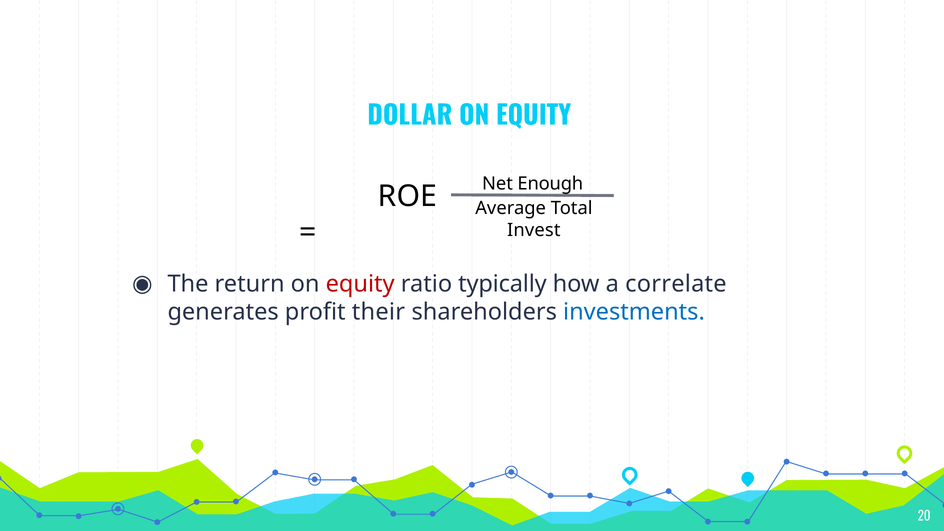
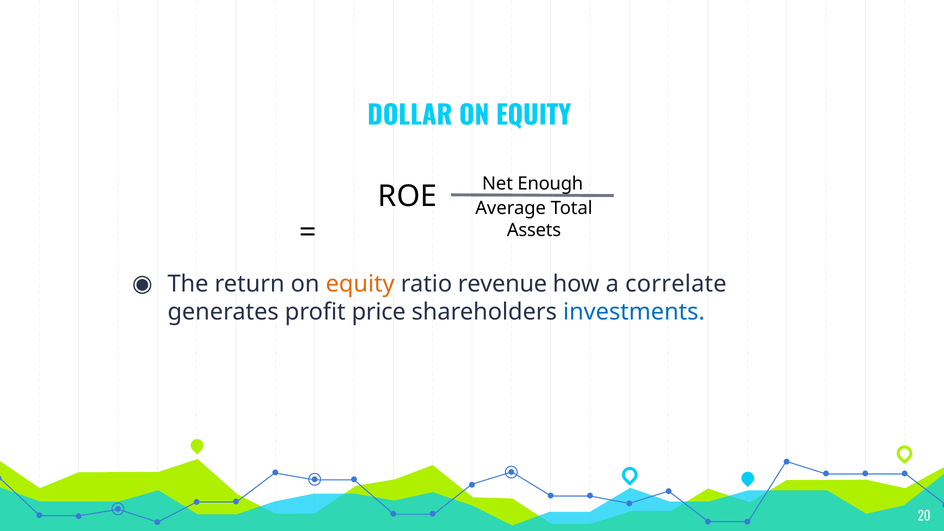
Invest: Invest -> Assets
equity at (360, 284) colour: red -> orange
typically: typically -> revenue
their: their -> price
